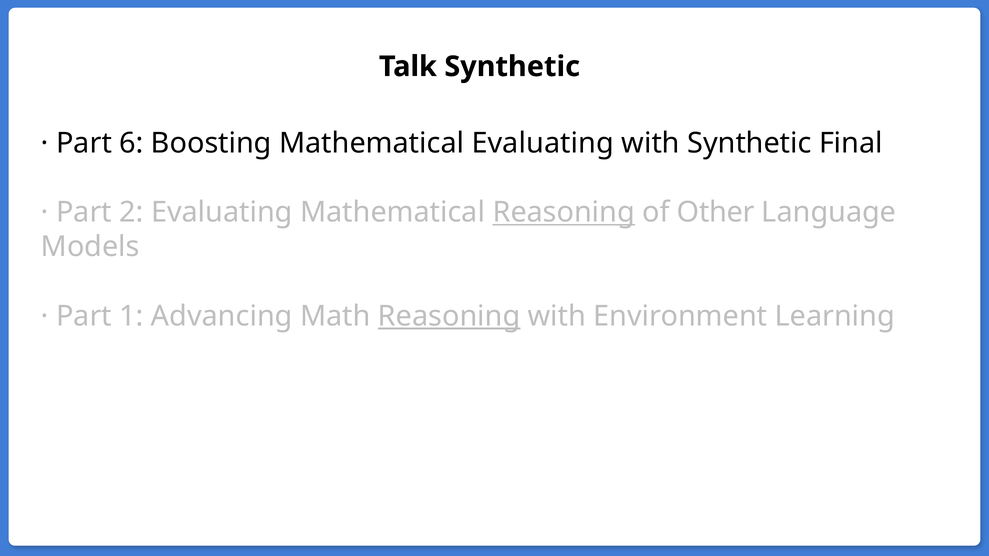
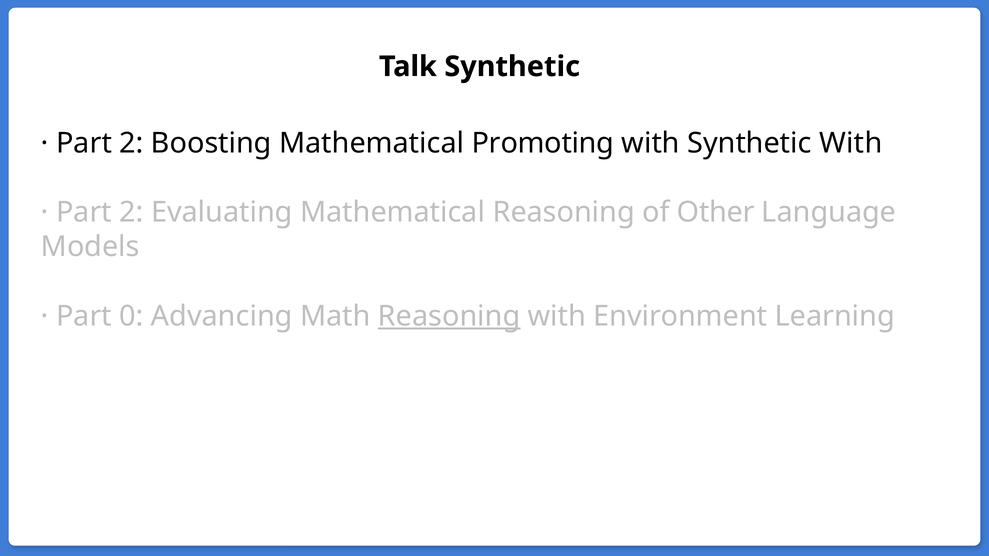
6 at (131, 143): 6 -> 2
Mathematical Evaluating: Evaluating -> Promoting
Synthetic Final: Final -> With
Reasoning at (564, 212) underline: present -> none
1: 1 -> 0
